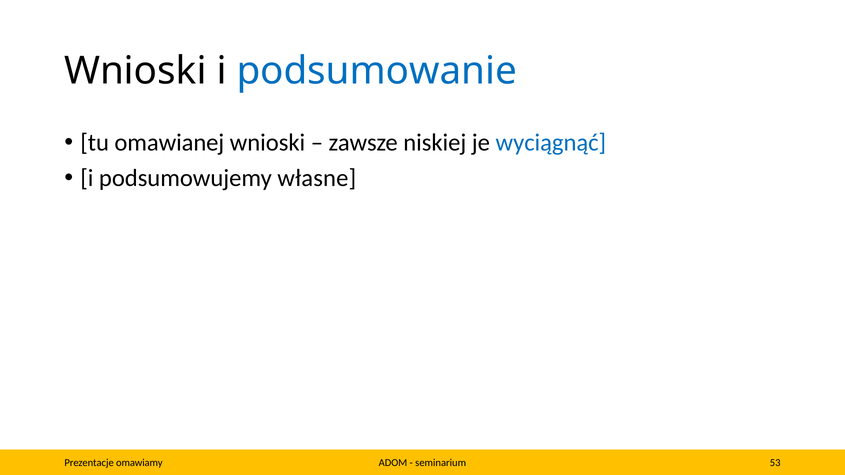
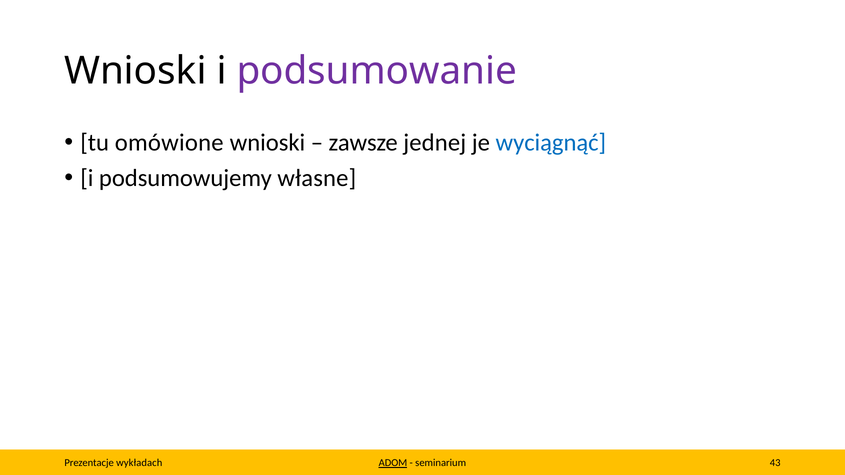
podsumowanie colour: blue -> purple
omawianej: omawianej -> omówione
niskiej: niskiej -> jednej
ADOM underline: none -> present
53: 53 -> 43
omawiamy: omawiamy -> wykładach
